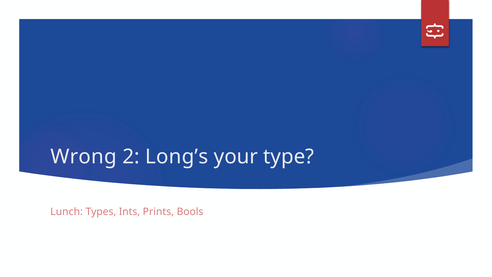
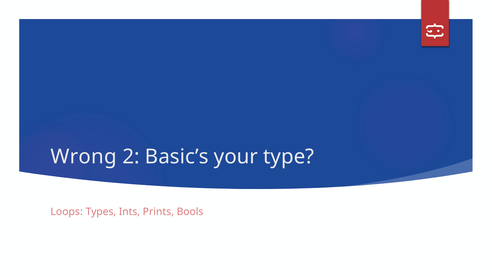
Long’s: Long’s -> Basic’s
Lunch: Lunch -> Loops
